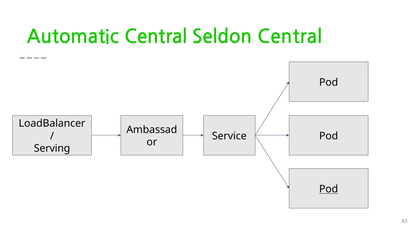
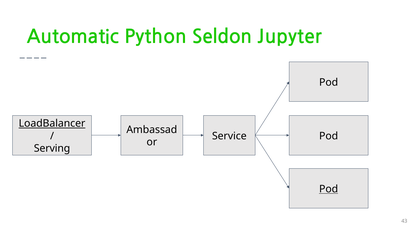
Automatic Central: Central -> Python
Seldon Central: Central -> Jupyter
LoadBalancer underline: none -> present
